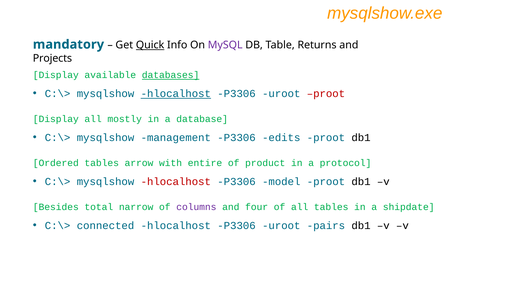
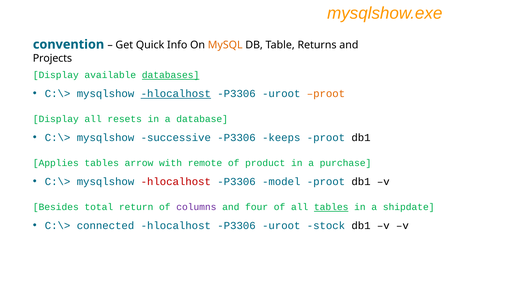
mandatory: mandatory -> convention
Quick underline: present -> none
MySQL colour: purple -> orange
proot at (326, 94) colour: red -> orange
mostly: mostly -> resets
management: management -> successive
edits: edits -> keeps
Ordered: Ordered -> Applies
entire: entire -> remote
protocol: protocol -> purchase
narrow: narrow -> return
tables at (331, 207) underline: none -> present
pairs: pairs -> stock
